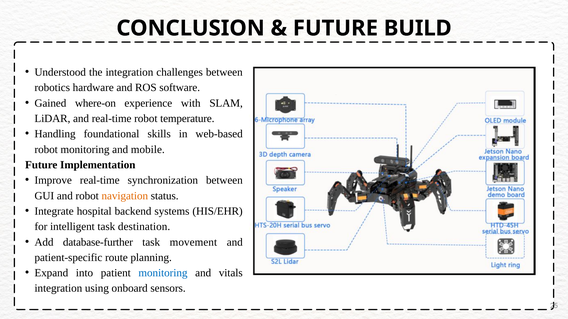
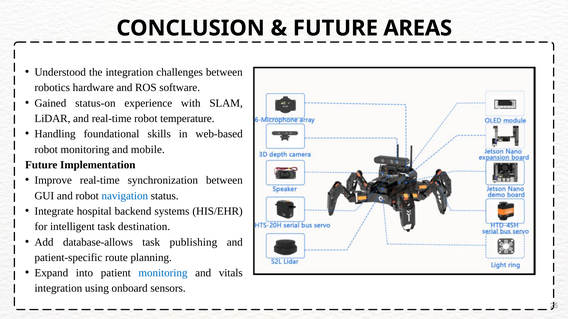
BUILD: BUILD -> AREAS
where-on: where-on -> status-on
navigation colour: orange -> blue
database-further: database-further -> database-allows
movement: movement -> publishing
